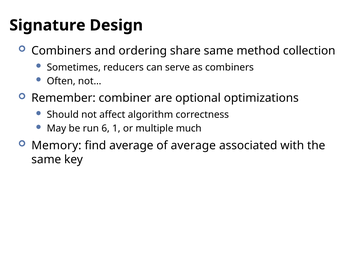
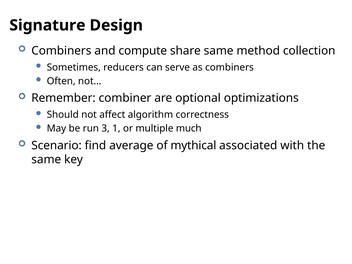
ordering: ordering -> compute
6: 6 -> 3
Memory: Memory -> Scenario
of average: average -> mythical
